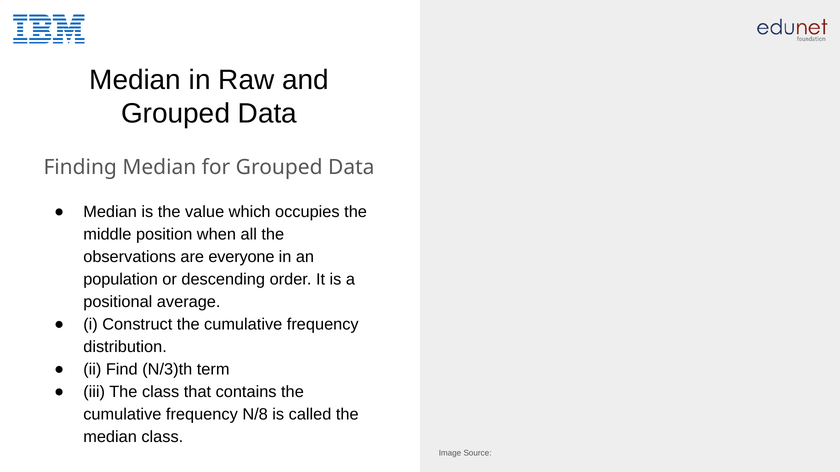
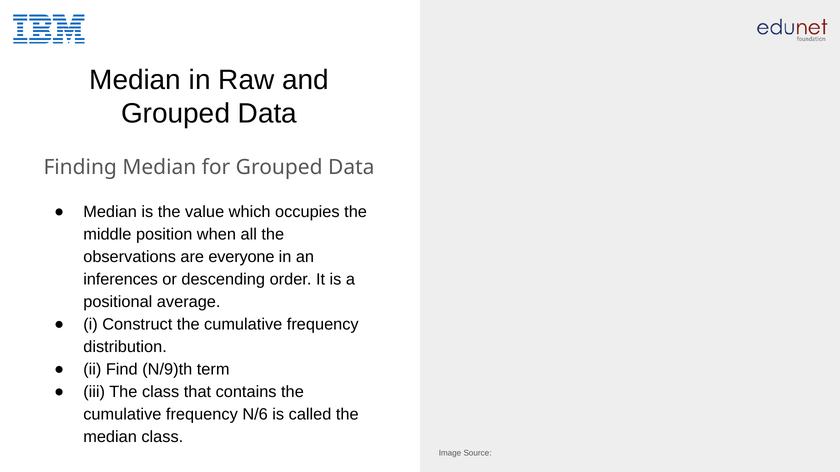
population: population -> inferences
N/3)th: N/3)th -> N/9)th
N/8: N/8 -> N/6
